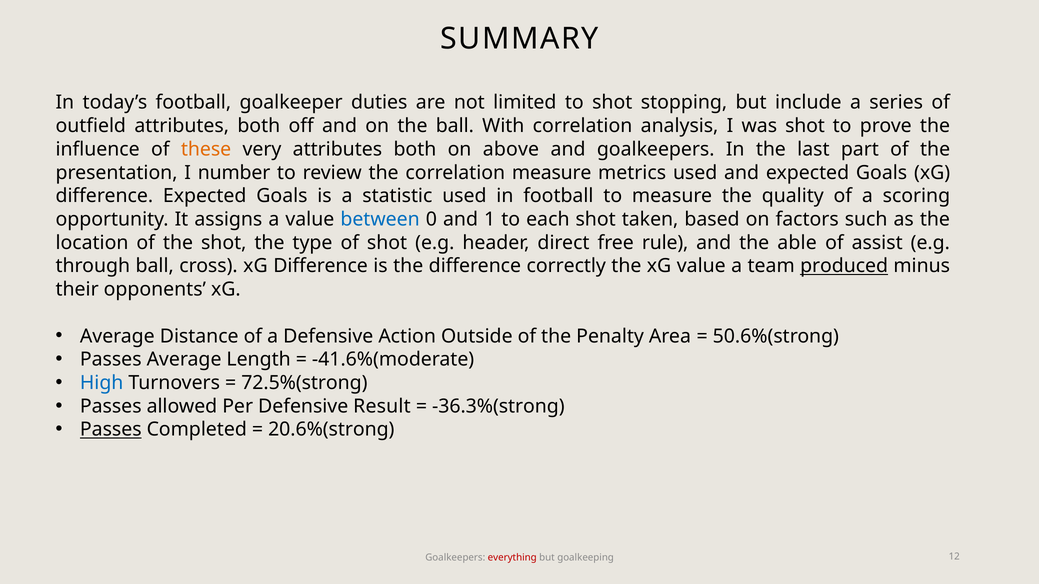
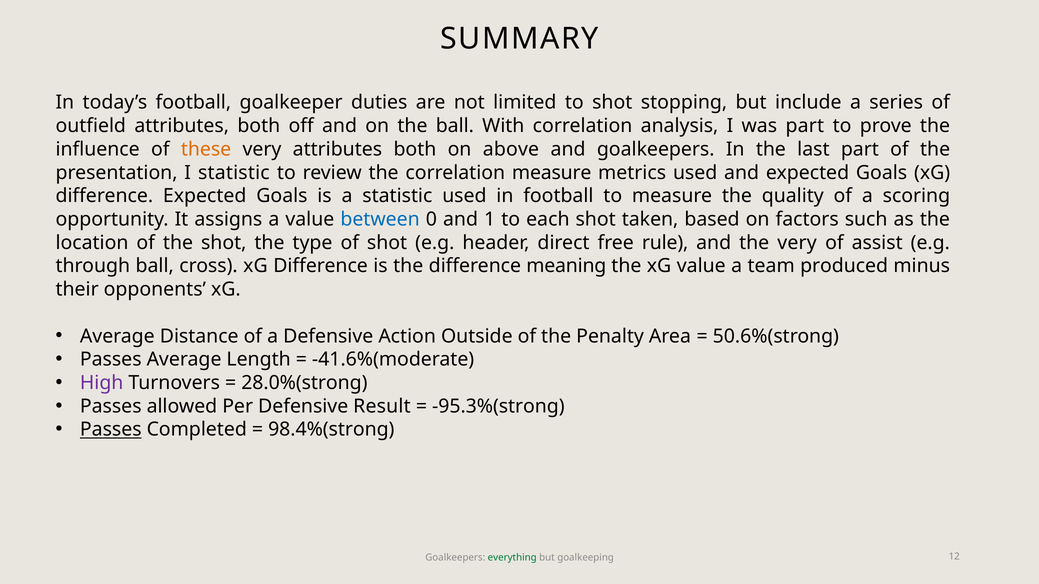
was shot: shot -> part
I number: number -> statistic
the able: able -> very
correctly: correctly -> meaning
produced underline: present -> none
High colour: blue -> purple
72.5%(strong: 72.5%(strong -> 28.0%(strong
-36.3%(strong: -36.3%(strong -> -95.3%(strong
20.6%(strong: 20.6%(strong -> 98.4%(strong
everything colour: red -> green
